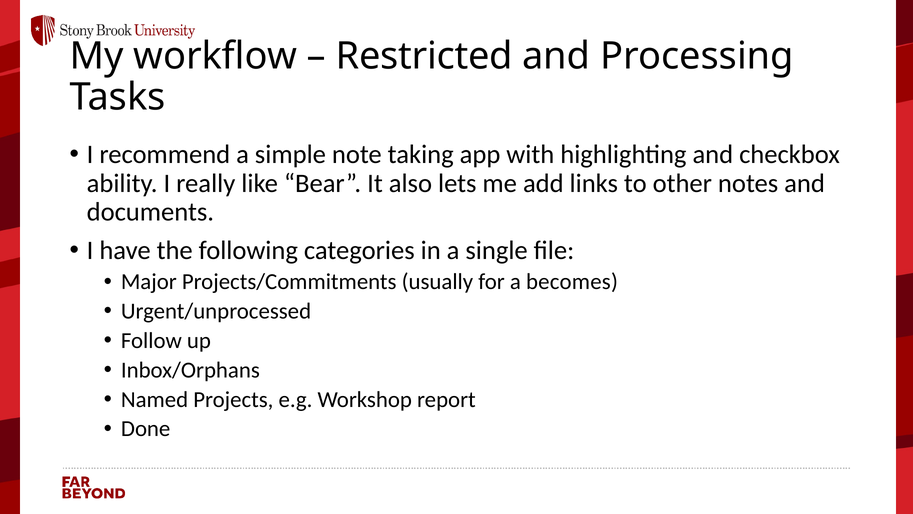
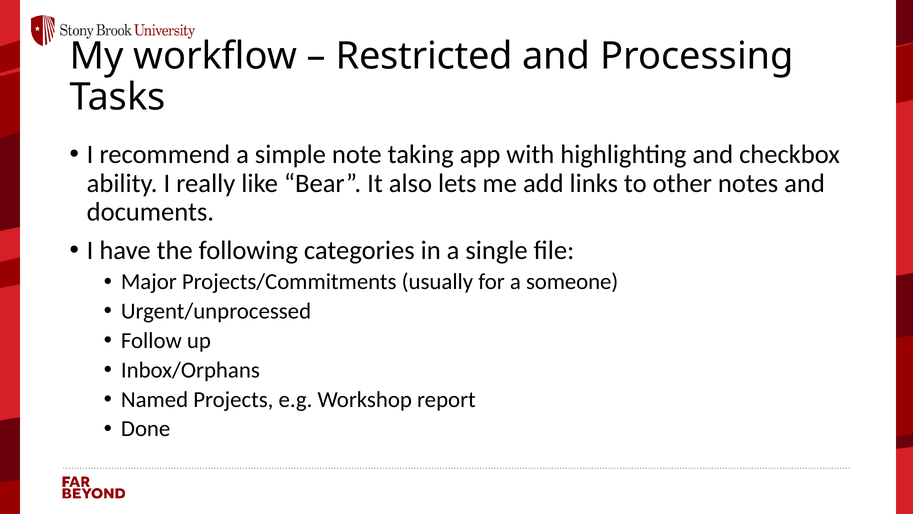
becomes: becomes -> someone
